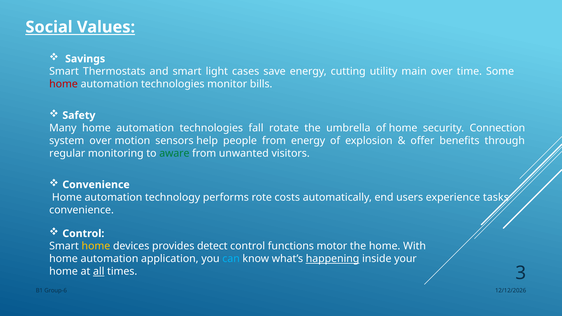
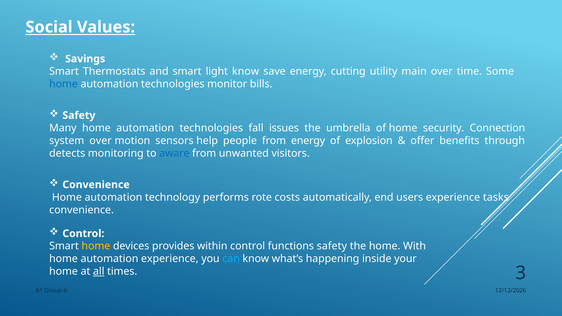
light cases: cases -> know
home at (64, 84) colour: red -> blue
rotate: rotate -> issues
regular: regular -> detects
aware colour: green -> blue
detect: detect -> within
functions motor: motor -> safety
automation application: application -> experience
happening underline: present -> none
